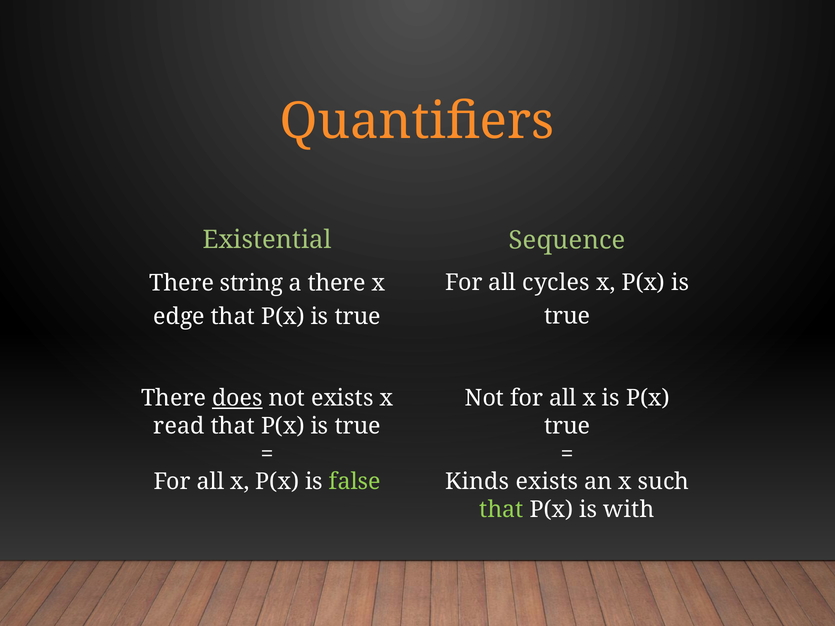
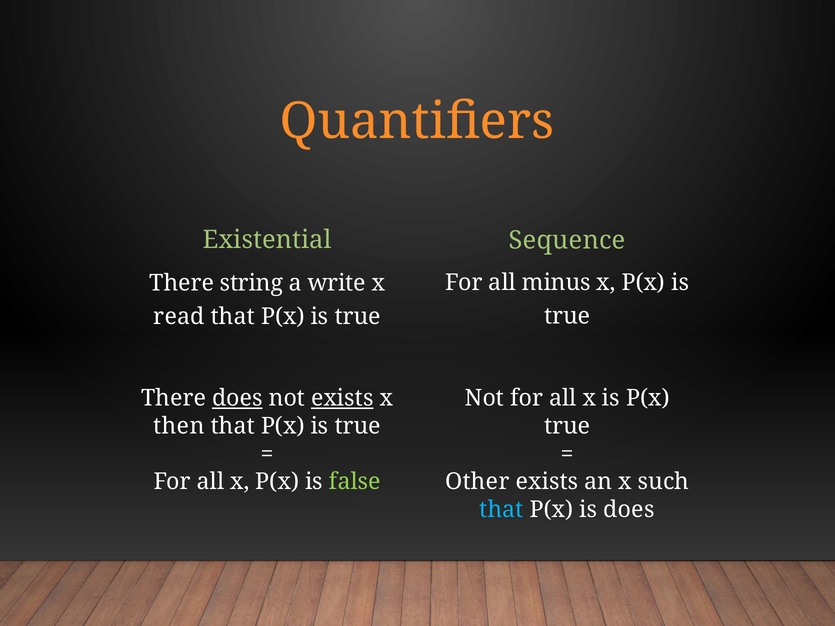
cycles: cycles -> minus
a there: there -> write
edge: edge -> read
exists at (342, 398) underline: none -> present
read: read -> then
Kinds: Kinds -> Other
that at (502, 510) colour: light green -> light blue
is with: with -> does
